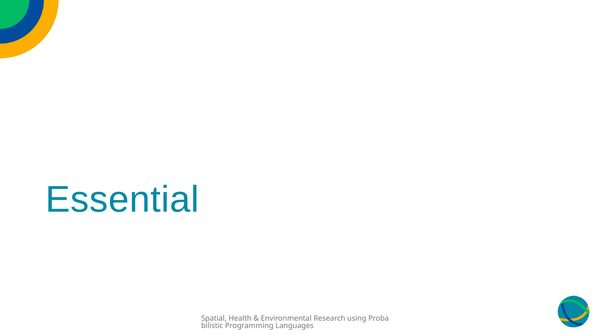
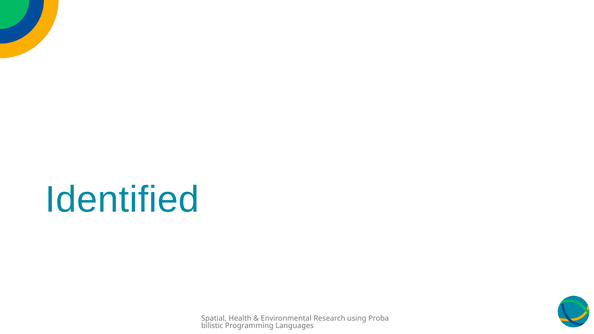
Essential: Essential -> Identified
